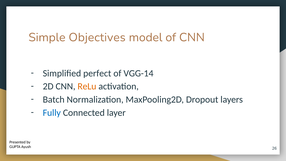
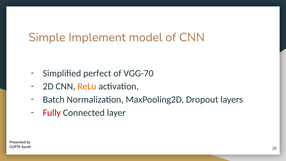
Objectives: Objectives -> Implement
VGG-14: VGG-14 -> VGG-70
Fully colour: blue -> red
